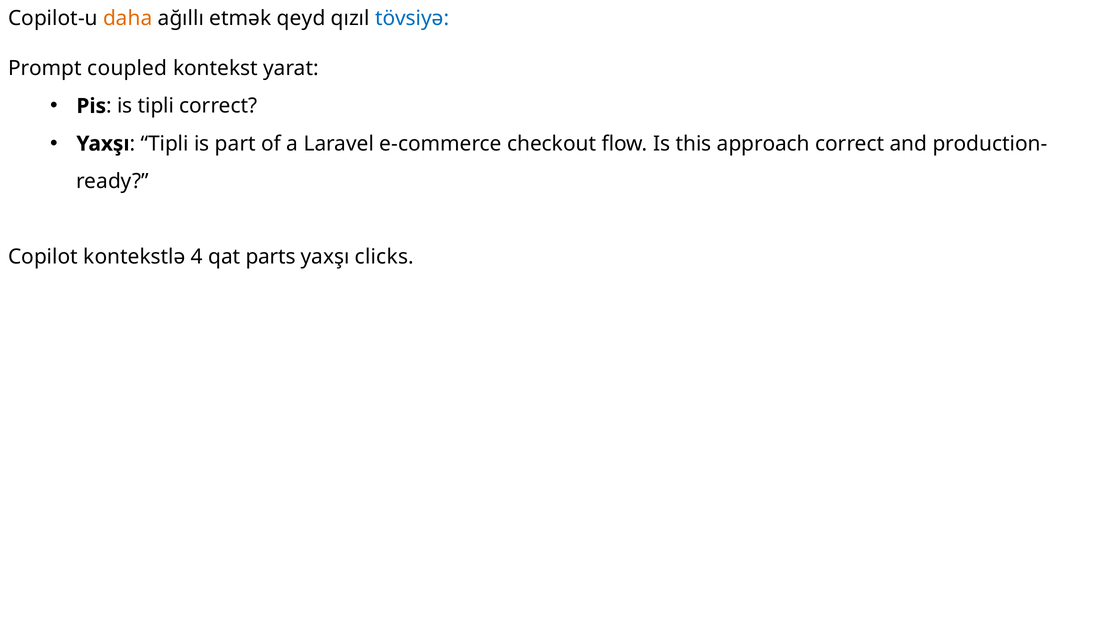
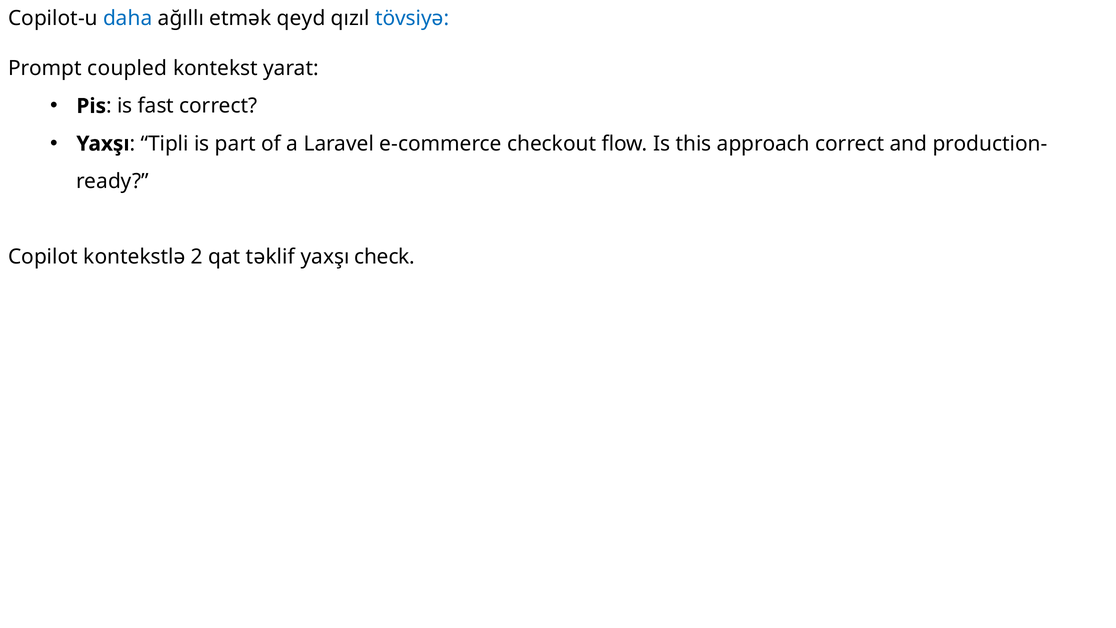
daha colour: orange -> blue
is tipli: tipli -> fast
4: 4 -> 2
parts: parts -> təklif
clicks: clicks -> check
